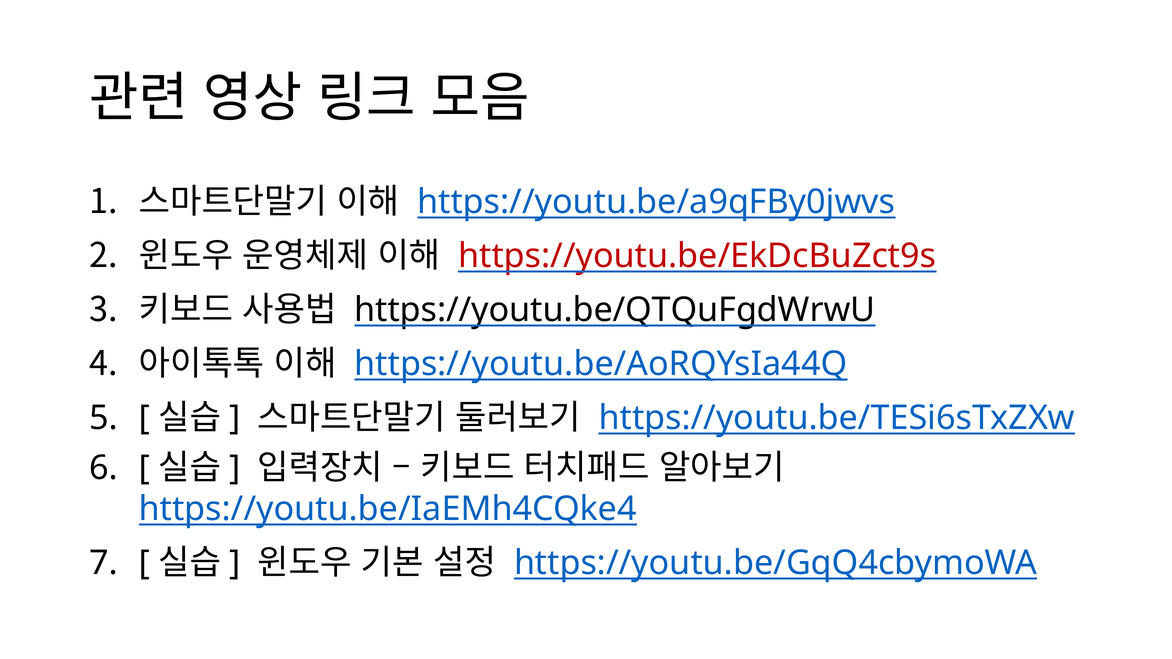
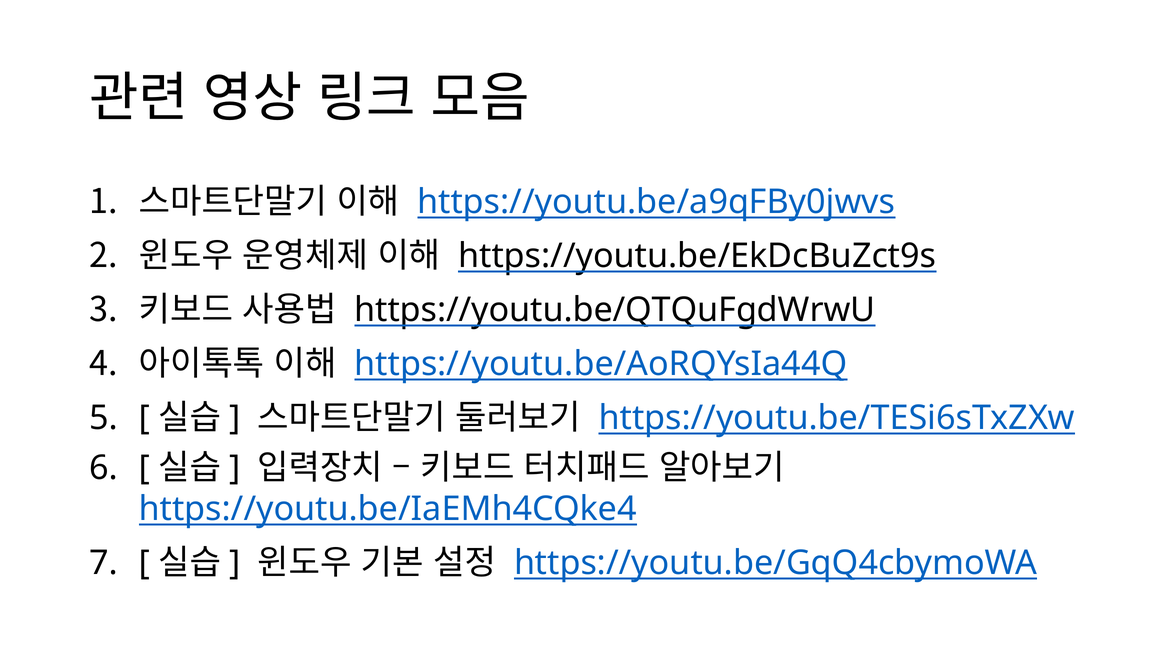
https://youtu.be/EkDcBuZct9s colour: red -> black
